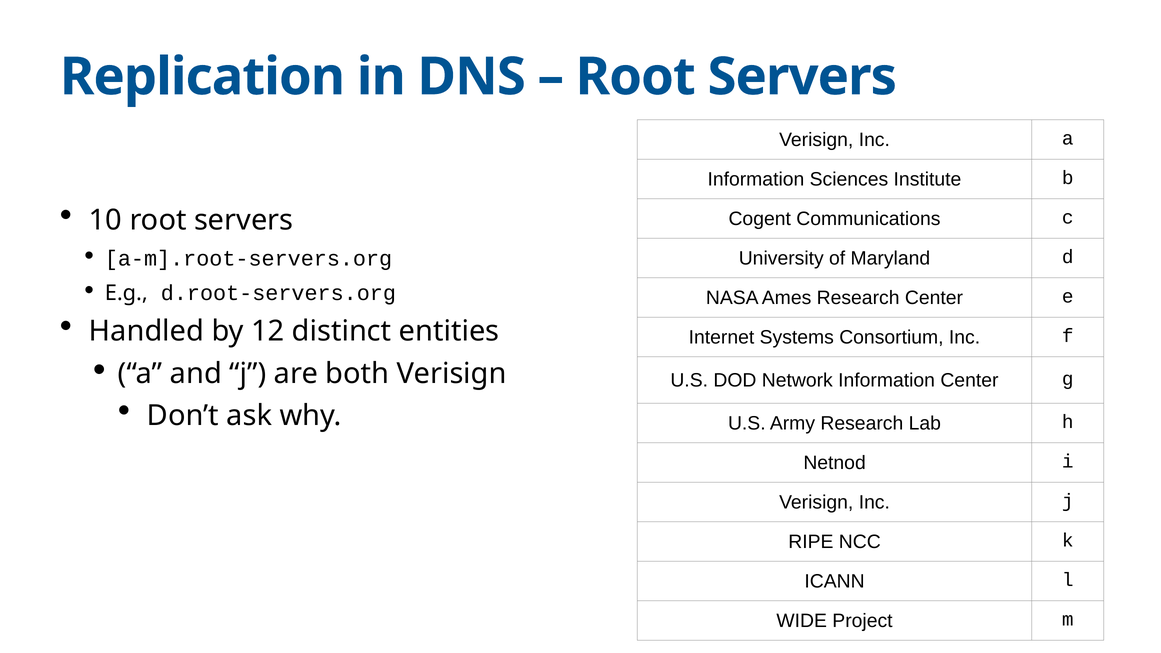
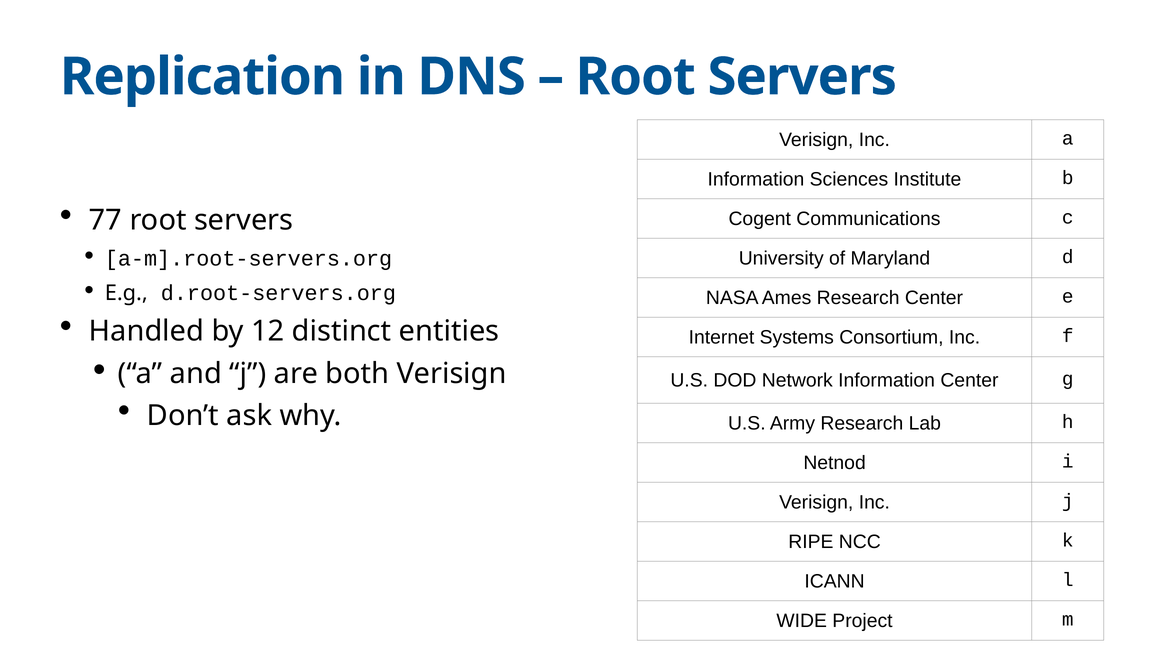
10: 10 -> 77
